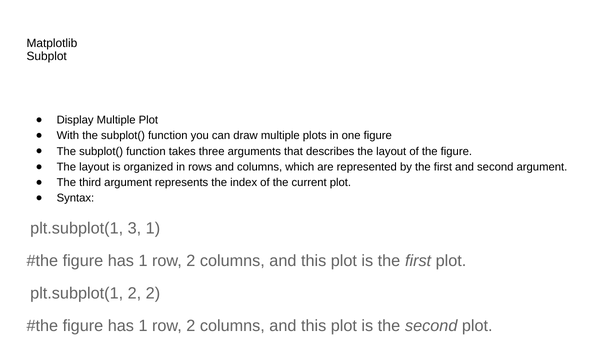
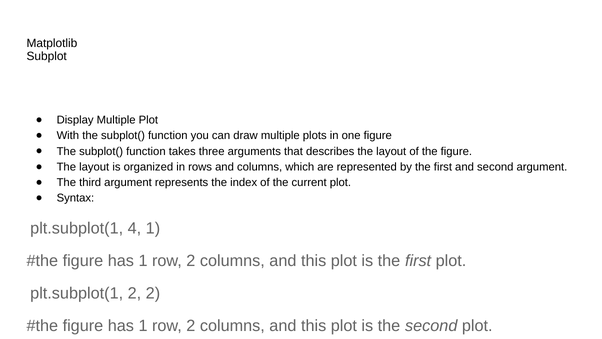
3: 3 -> 4
